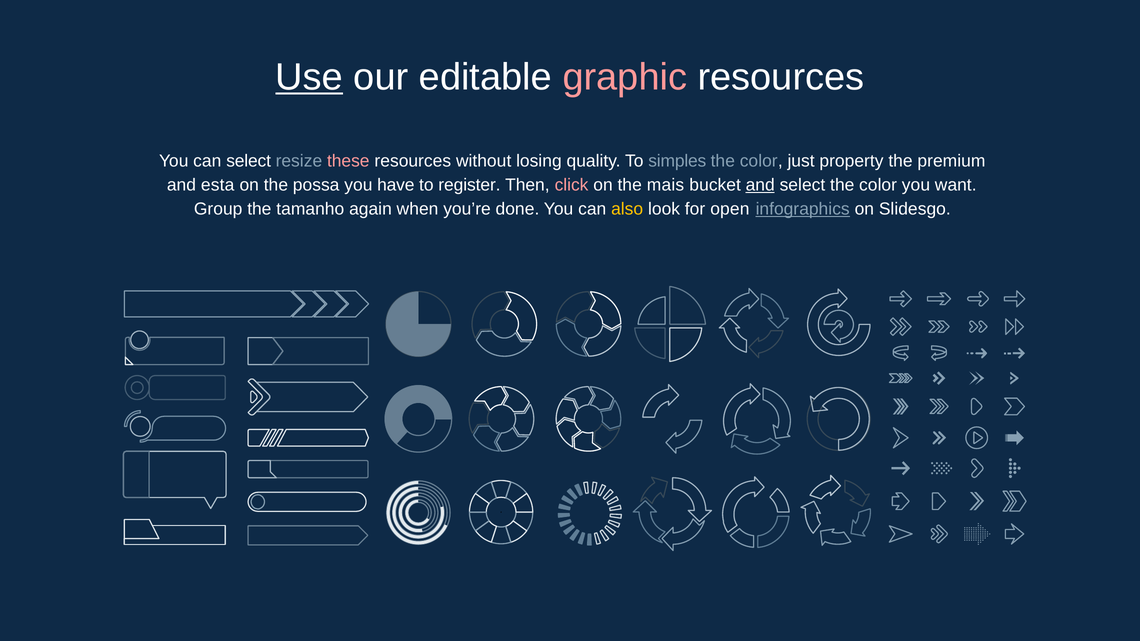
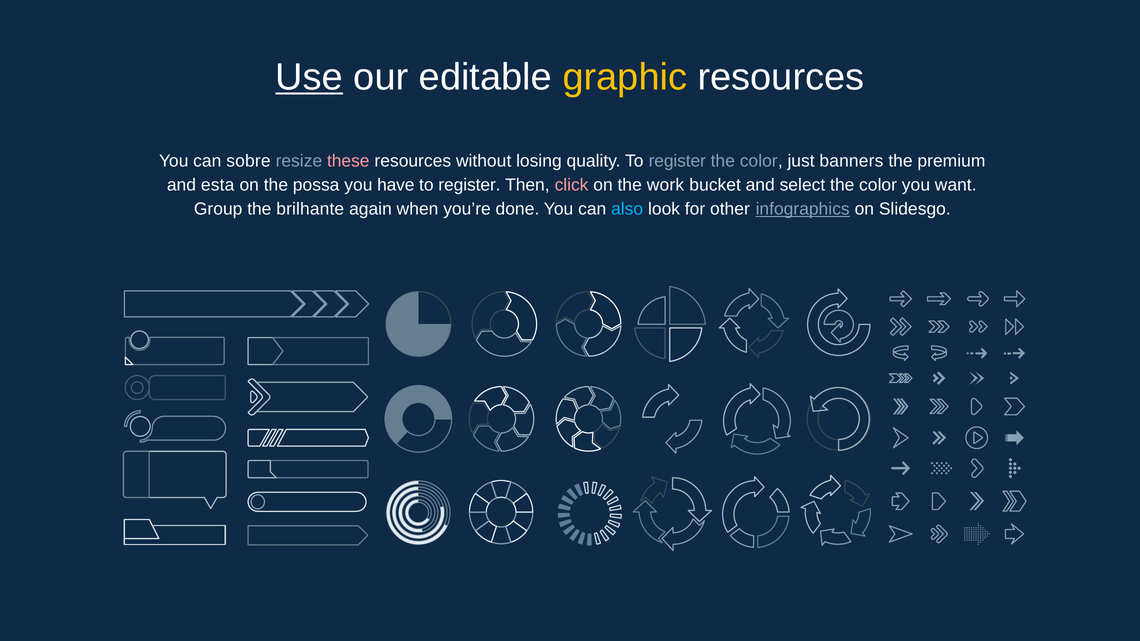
graphic colour: pink -> yellow
can select: select -> sobre
quality To simples: simples -> register
property: property -> banners
mais: mais -> work
and at (760, 185) underline: present -> none
tamanho: tamanho -> brilhante
also colour: yellow -> light blue
open: open -> other
